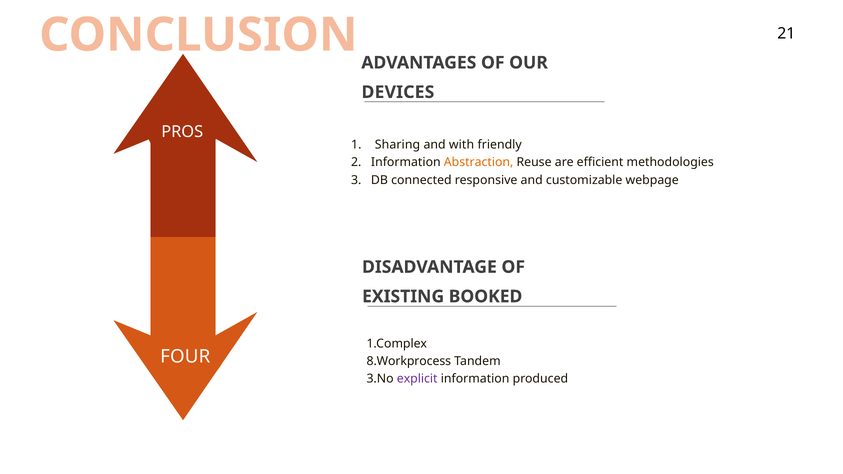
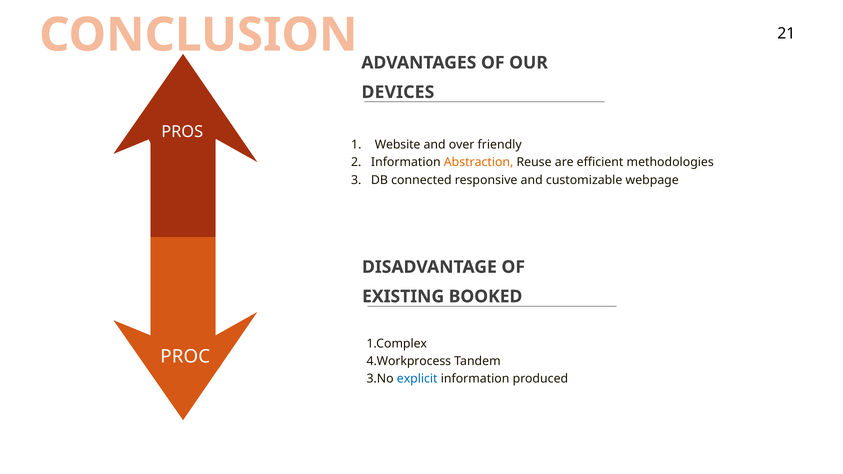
Sharing: Sharing -> Website
with: with -> over
FOUR: FOUR -> PROC
8.Workprocess: 8.Workprocess -> 4.Workprocess
explicit colour: purple -> blue
